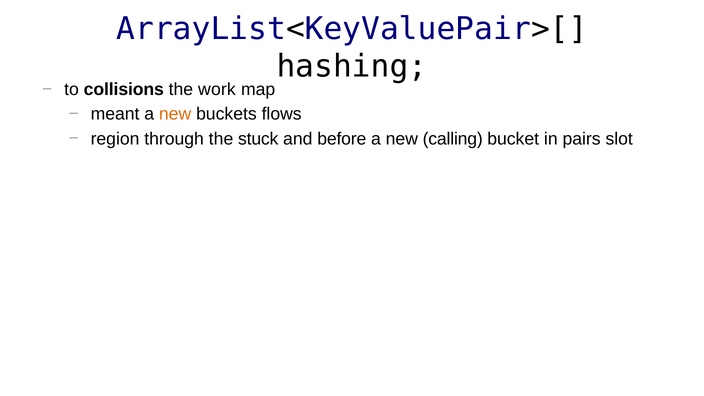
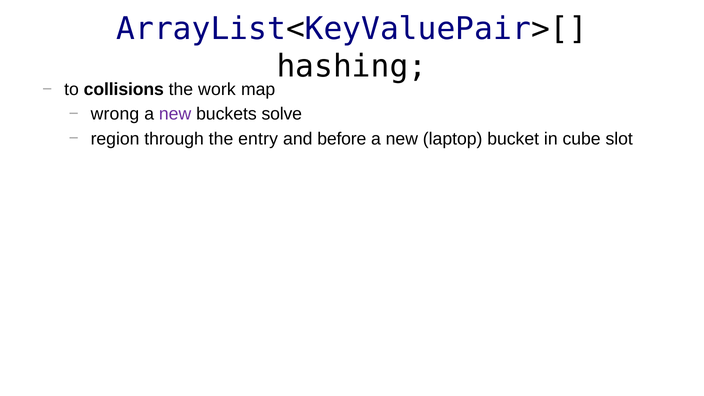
meant: meant -> wrong
new at (175, 114) colour: orange -> purple
flows: flows -> solve
stuck: stuck -> entry
calling: calling -> laptop
pairs: pairs -> cube
